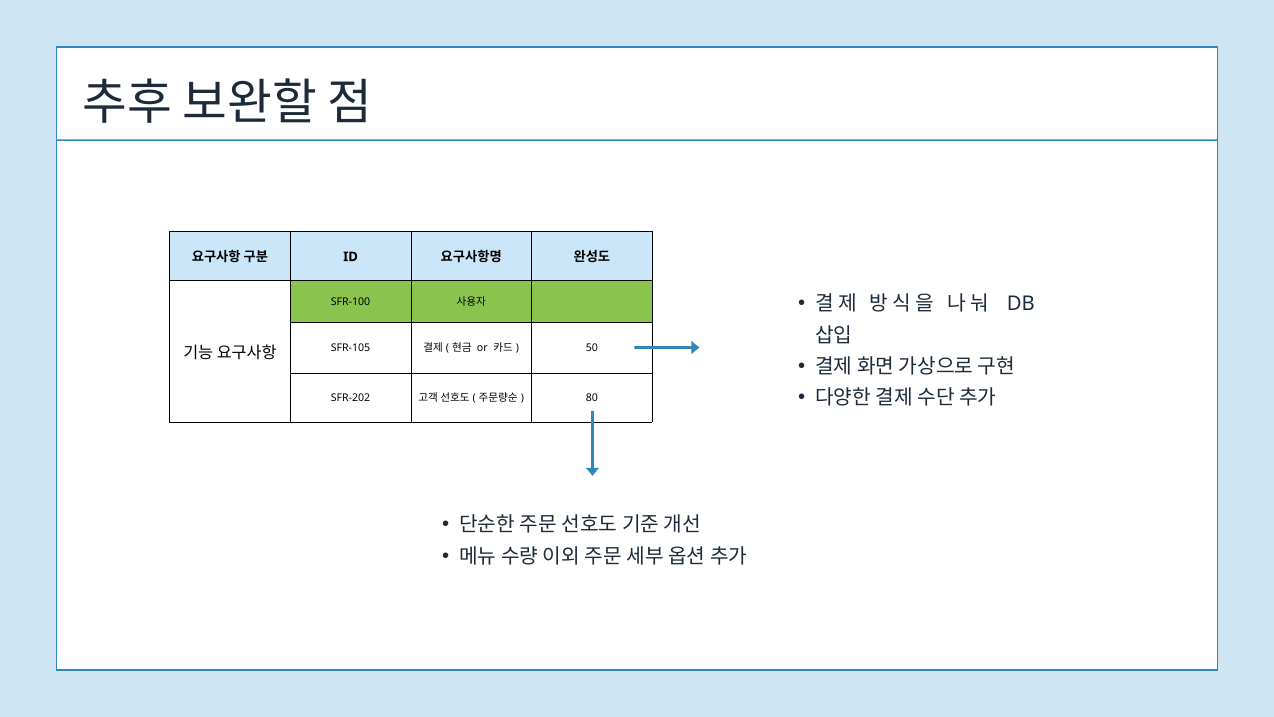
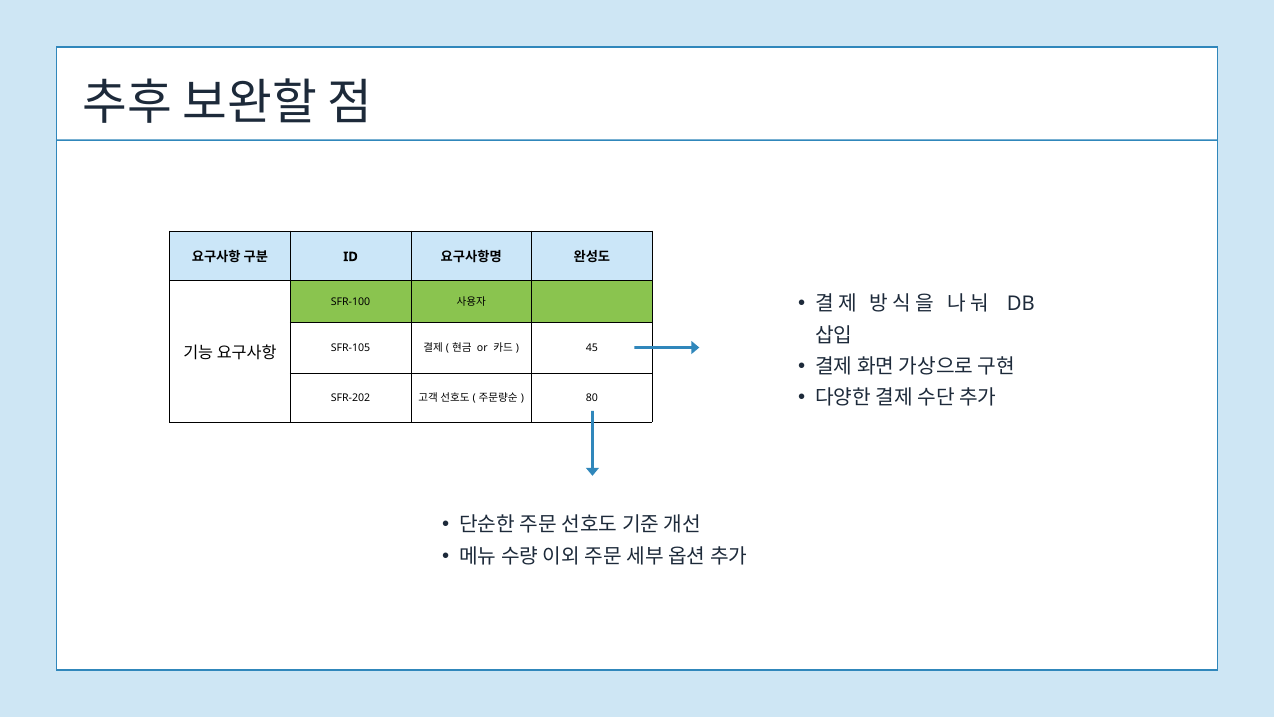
50: 50 -> 45
